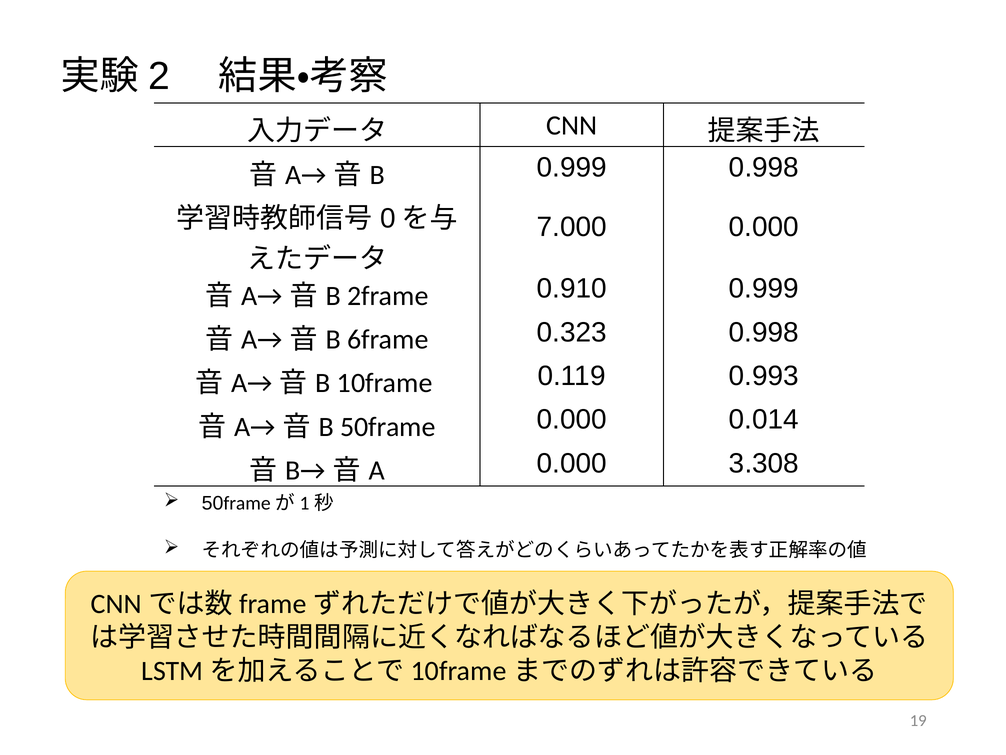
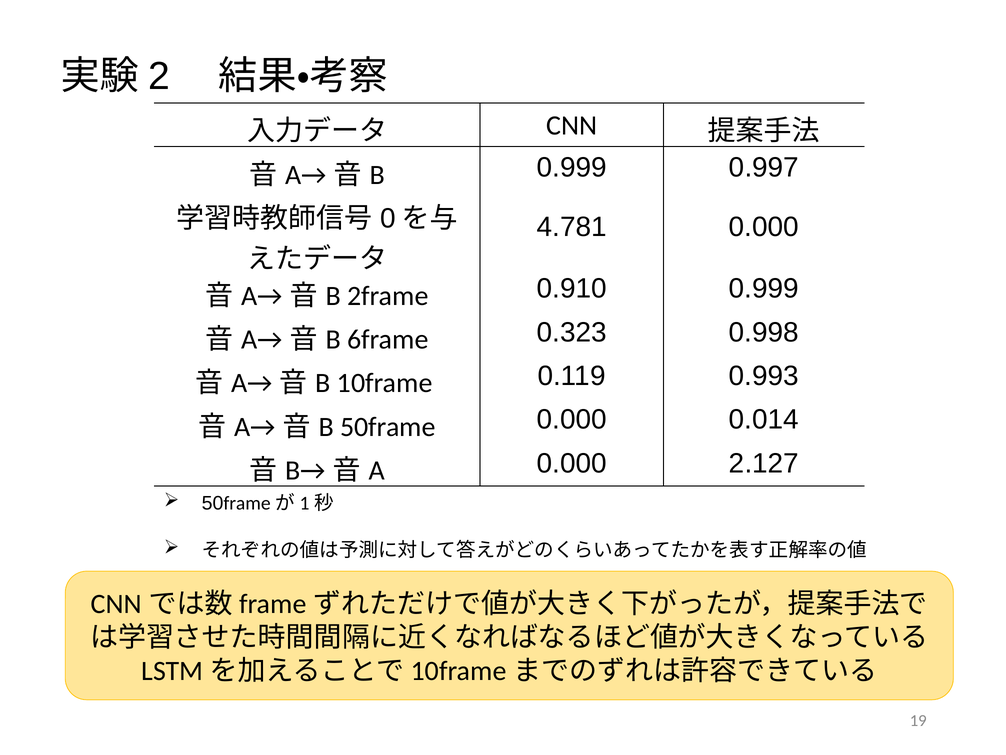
0.999 0.998: 0.998 -> 0.997
7.000: 7.000 -> 4.781
3.308: 3.308 -> 2.127
